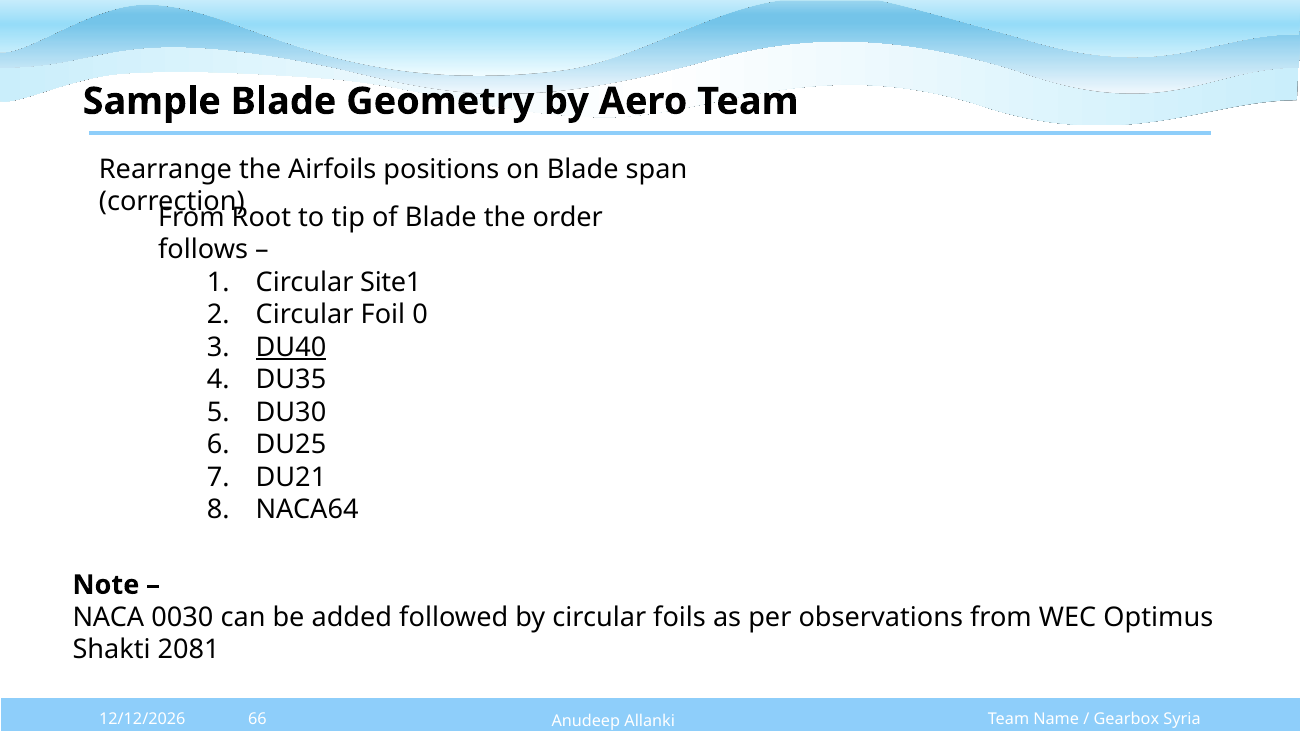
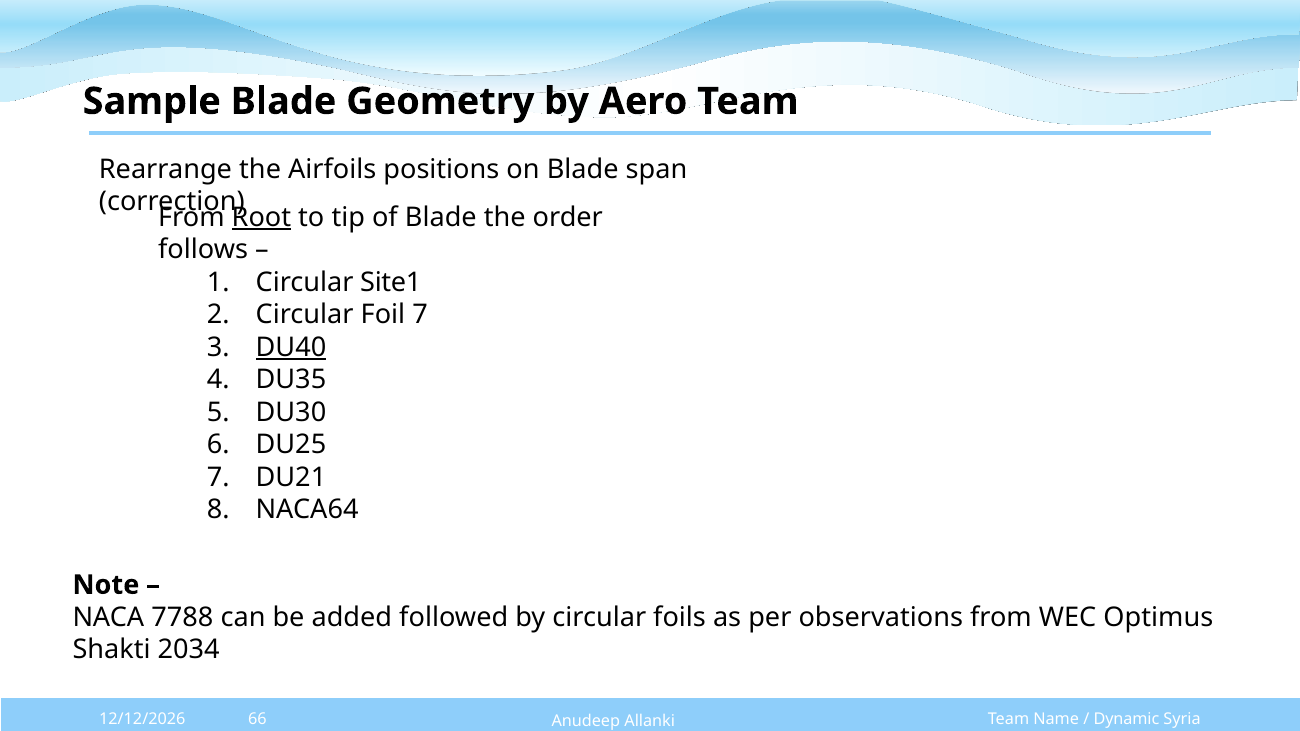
Root underline: none -> present
Foil 0: 0 -> 7
0030: 0030 -> 7788
2081: 2081 -> 2034
Gearbox: Gearbox -> Dynamic
